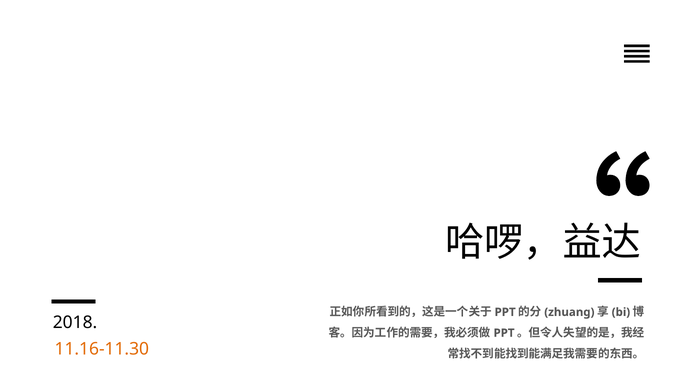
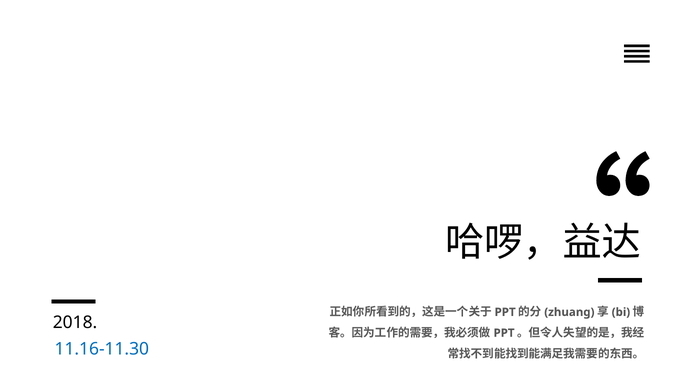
11.16-11.30 colour: orange -> blue
